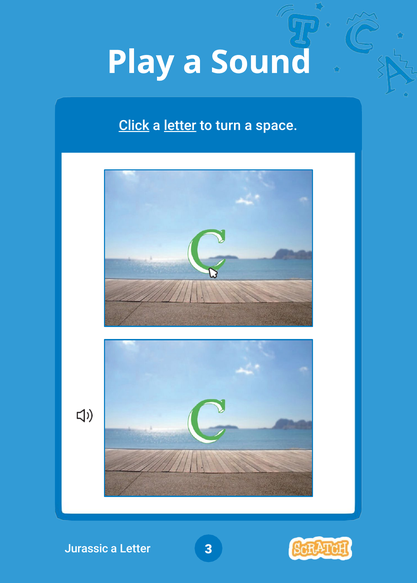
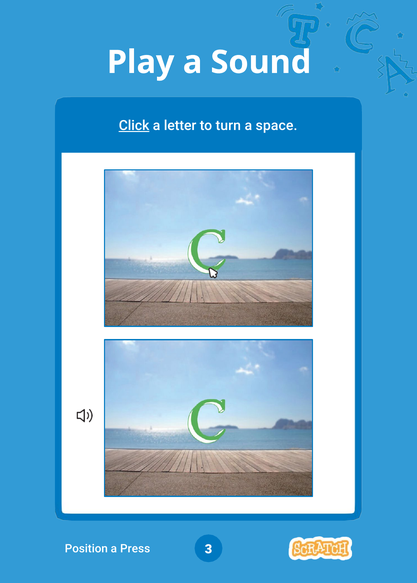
letter at (180, 126) underline: present -> none
Jurassic: Jurassic -> Position
Letter at (135, 550): Letter -> Press
